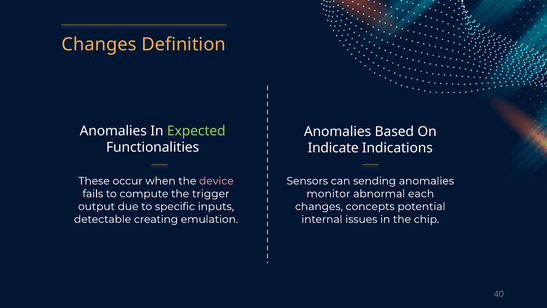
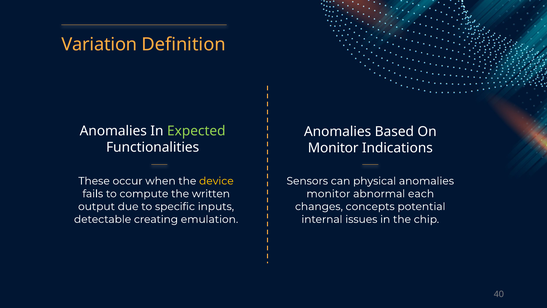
Changes at (99, 44): Changes -> Variation
Indicate at (333, 148): Indicate -> Monitor
device colour: pink -> yellow
sending: sending -> physical
trigger: trigger -> written
